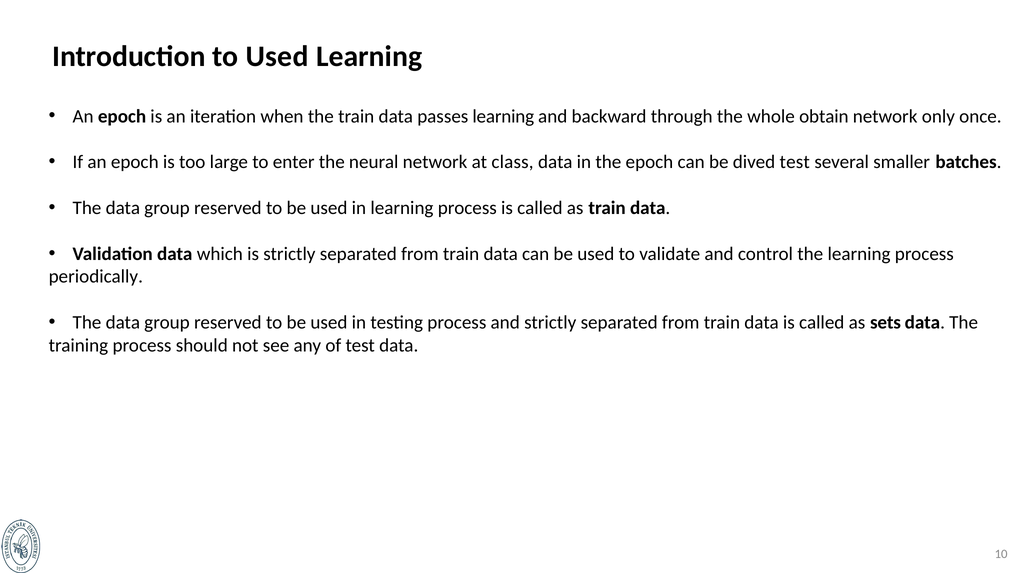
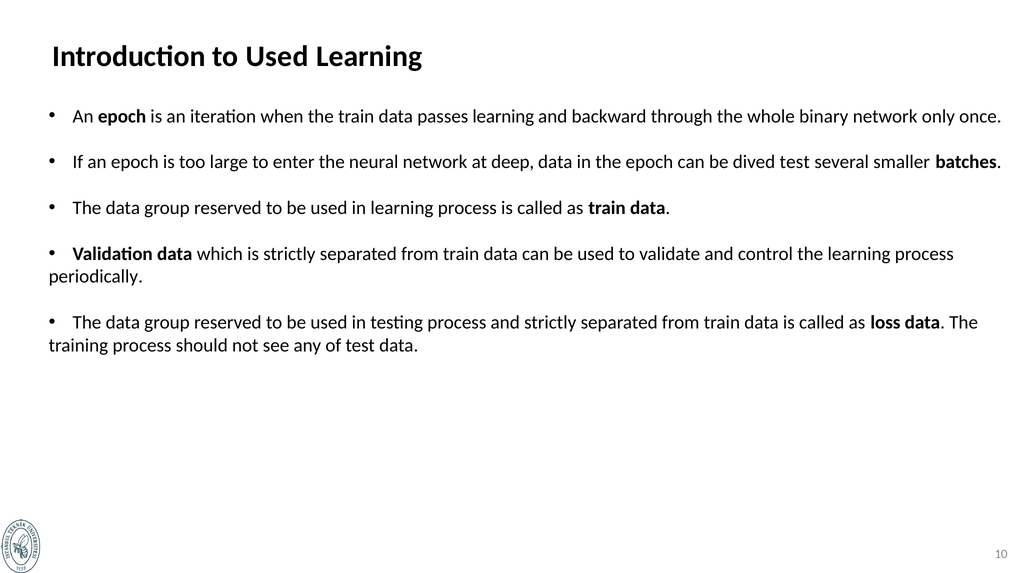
obtain: obtain -> binary
class: class -> deep
sets: sets -> loss
